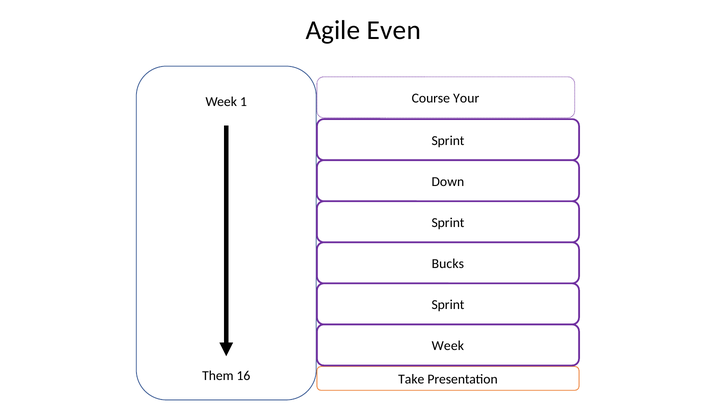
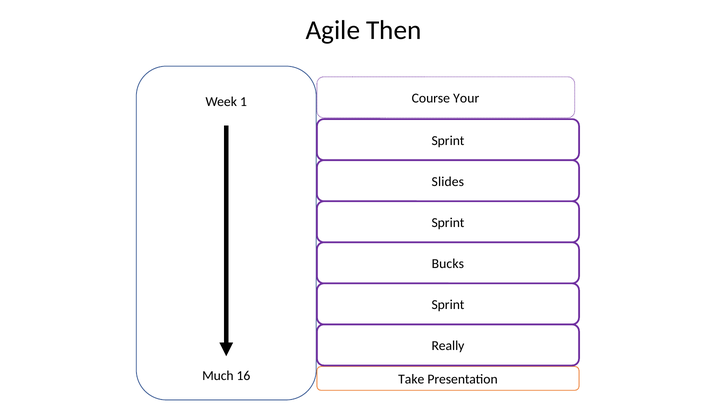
Even: Even -> Then
Down: Down -> Slides
Week at (448, 346): Week -> Really
Them: Them -> Much
